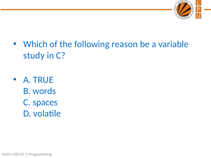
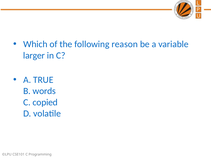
study: study -> larger
spaces: spaces -> copied
